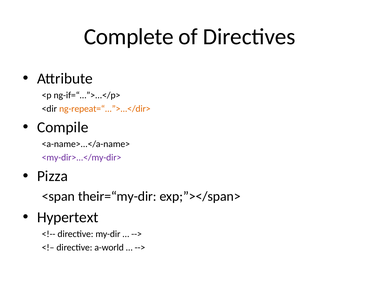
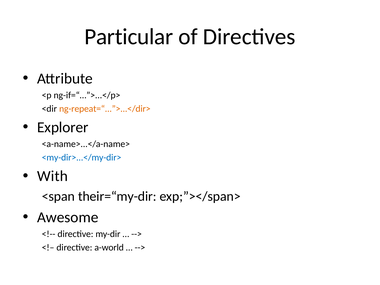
Complete: Complete -> Particular
Compile: Compile -> Explorer
<my-dir>...</my-dir> colour: purple -> blue
Pizza: Pizza -> With
Hypertext: Hypertext -> Awesome
